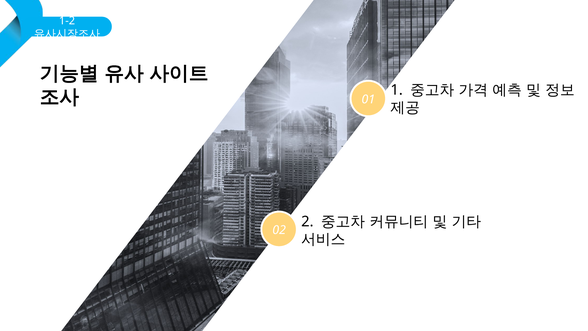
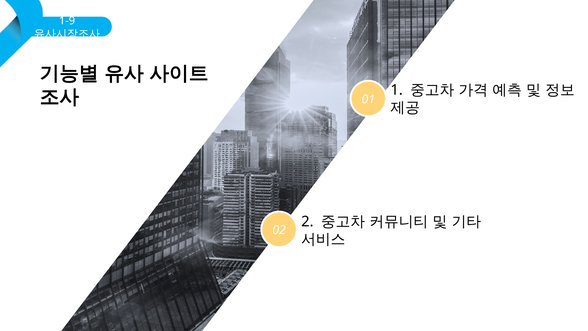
1-2: 1-2 -> 1-9
